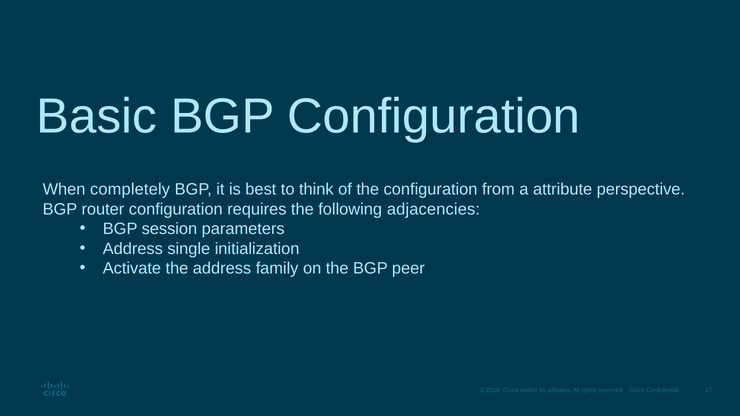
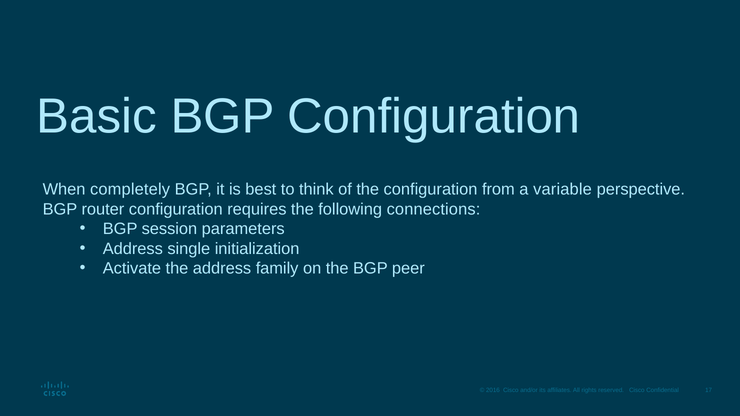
attribute: attribute -> variable
adjacencies: adjacencies -> connections
